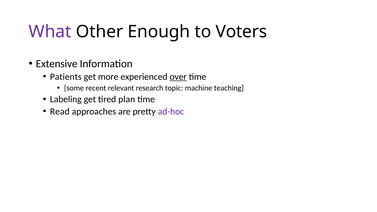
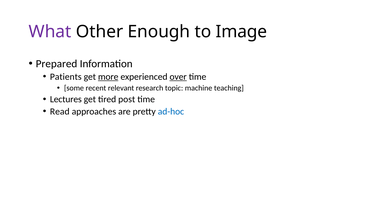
Voters: Voters -> Image
Extensive: Extensive -> Prepared
more underline: none -> present
Labeling: Labeling -> Lectures
plan: plan -> post
ad-hoc colour: purple -> blue
